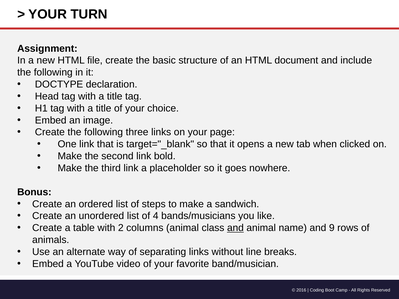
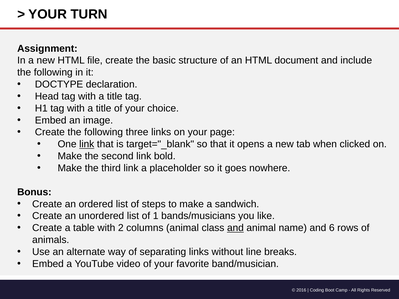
link at (87, 144) underline: none -> present
4: 4 -> 1
9: 9 -> 6
